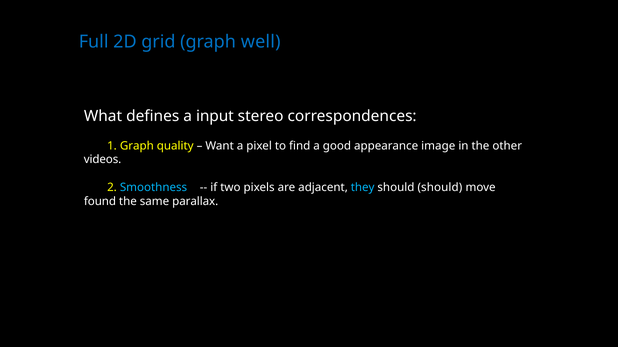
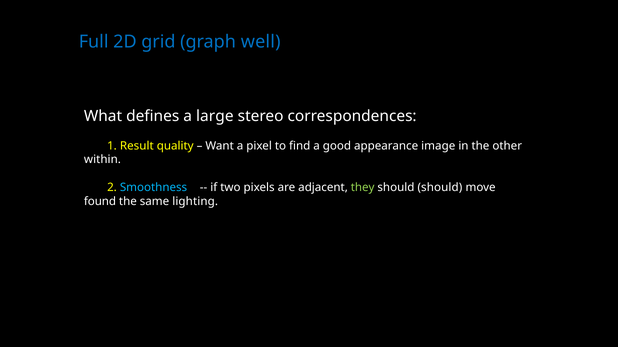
input: input -> large
1 Graph: Graph -> Result
videos: videos -> within
they colour: light blue -> light green
parallax: parallax -> lighting
